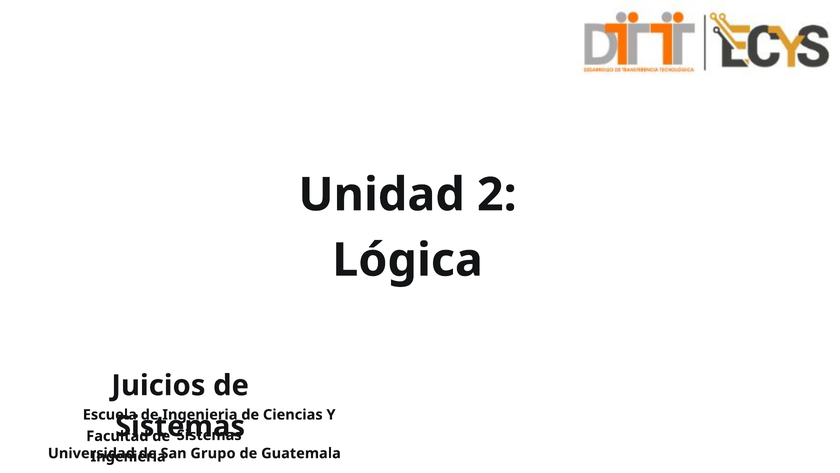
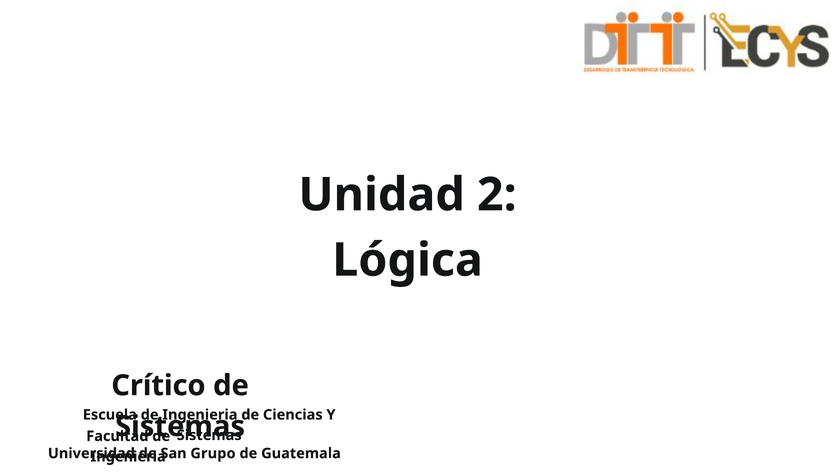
Juicios: Juicios -> Crítico
